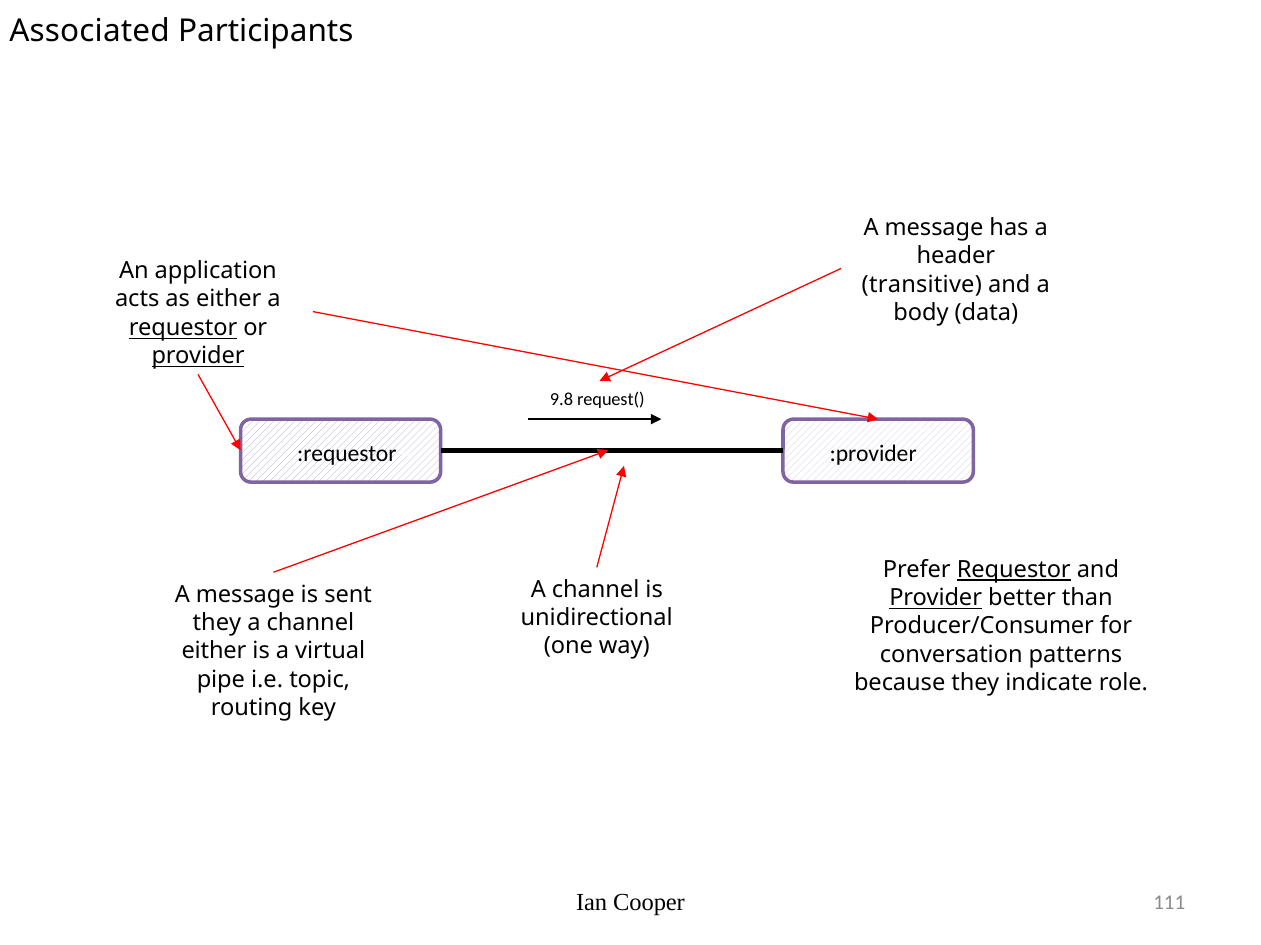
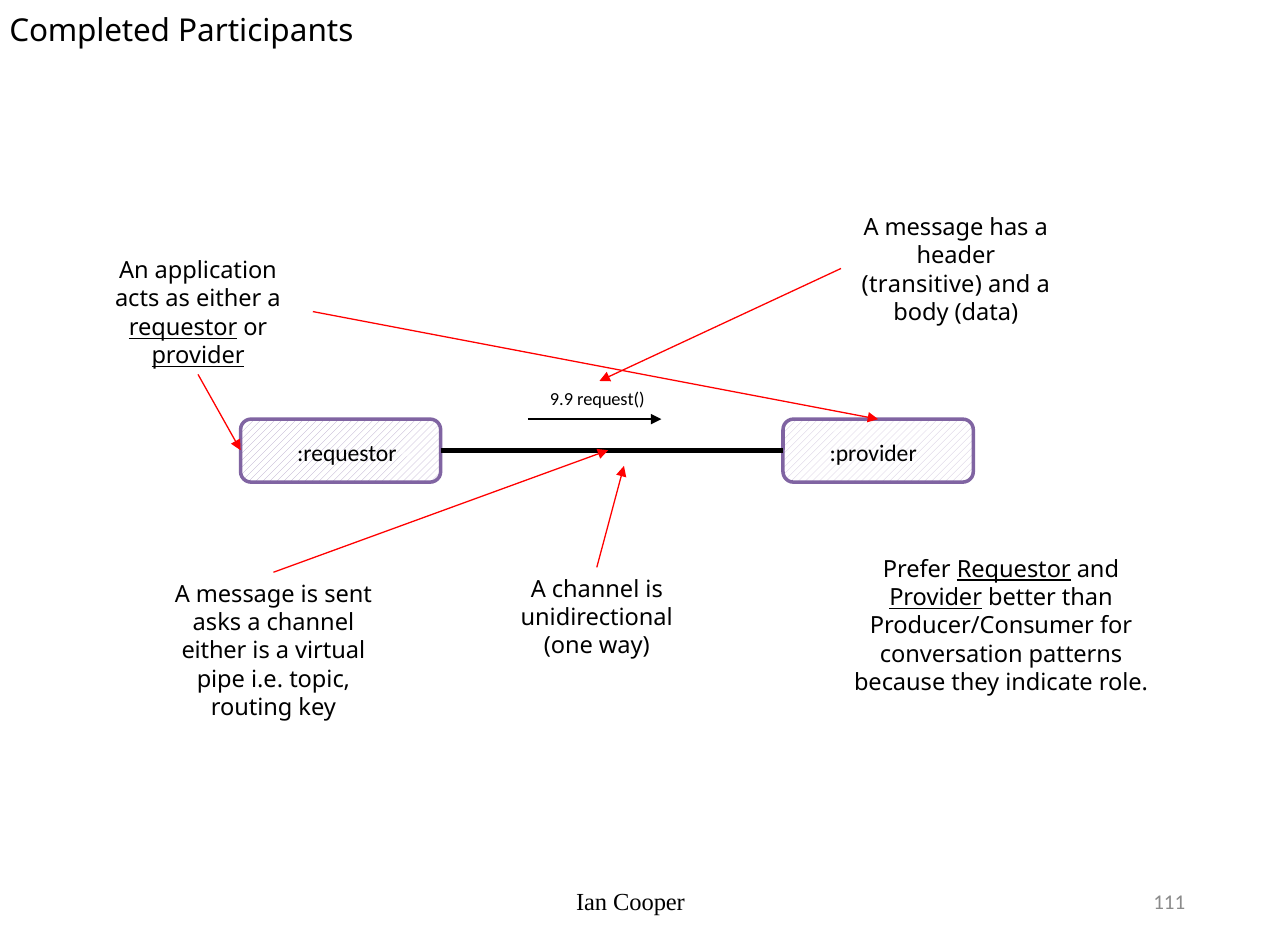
Associated: Associated -> Completed
9.8: 9.8 -> 9.9
they at (217, 623): they -> asks
